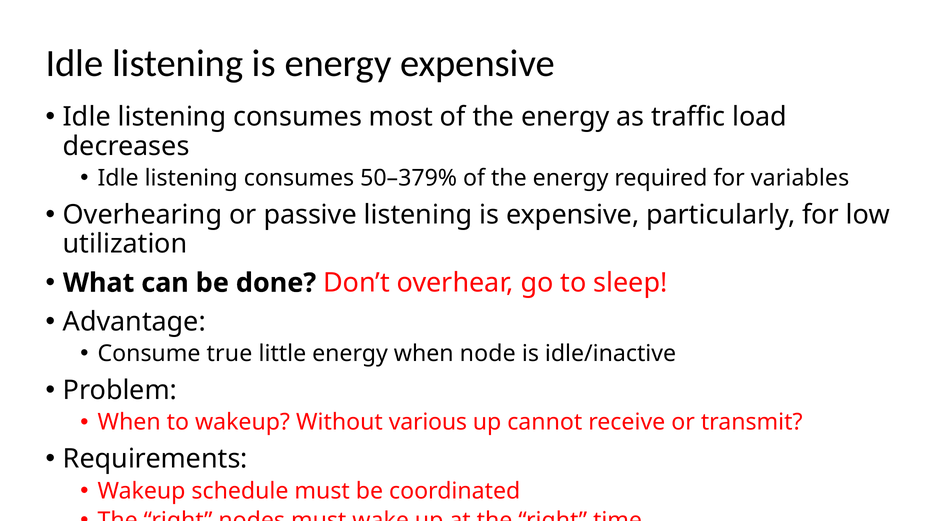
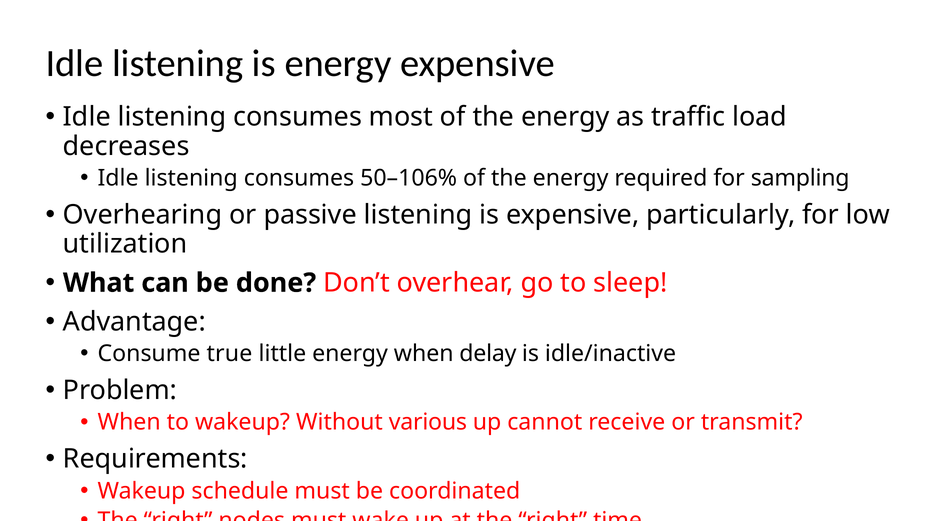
50–379%: 50–379% -> 50–106%
variables: variables -> sampling
node: node -> delay
